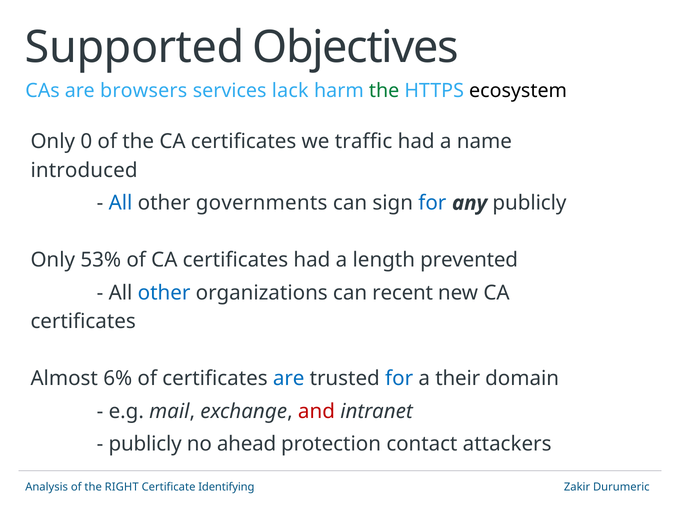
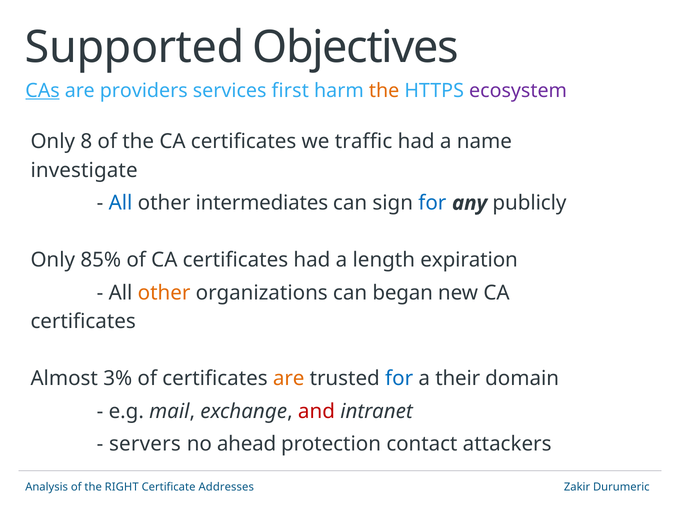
CAs underline: none -> present
browsers: browsers -> providers
lack: lack -> first
the at (384, 91) colour: green -> orange
ecosystem colour: black -> purple
0: 0 -> 8
introduced: introduced -> investigate
governments: governments -> intermediates
53%: 53% -> 85%
prevented: prevented -> expiration
other at (164, 293) colour: blue -> orange
recent: recent -> began
6%: 6% -> 3%
are at (289, 379) colour: blue -> orange
publicly at (145, 444): publicly -> servers
Identifying: Identifying -> Addresses
